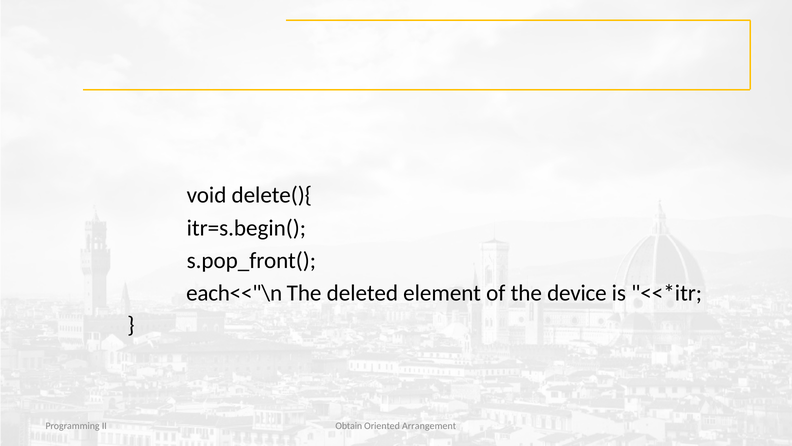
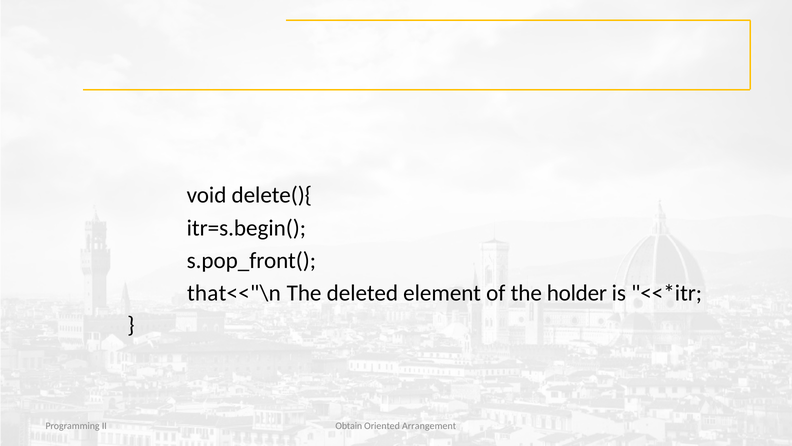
each<<"\n: each<<"\n -> that<<"\n
device: device -> holder
